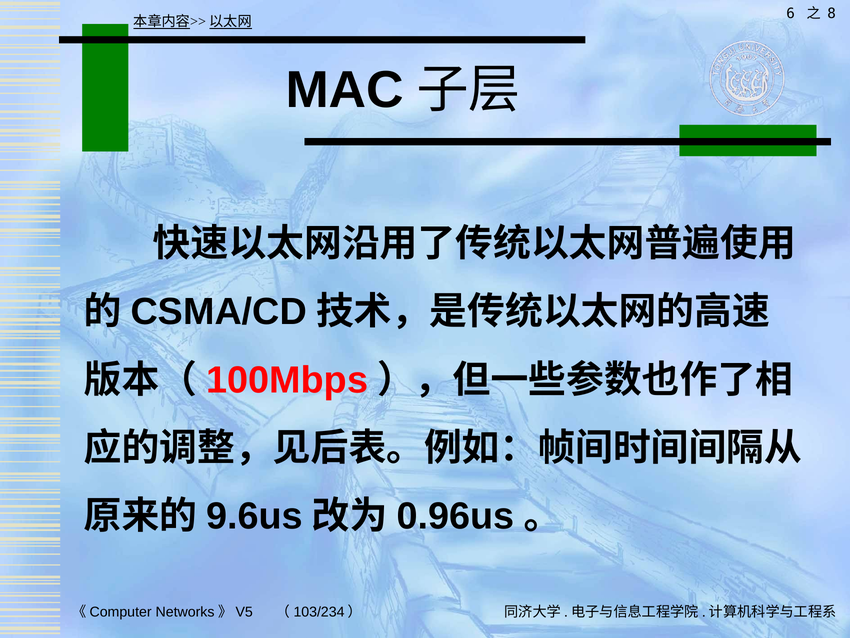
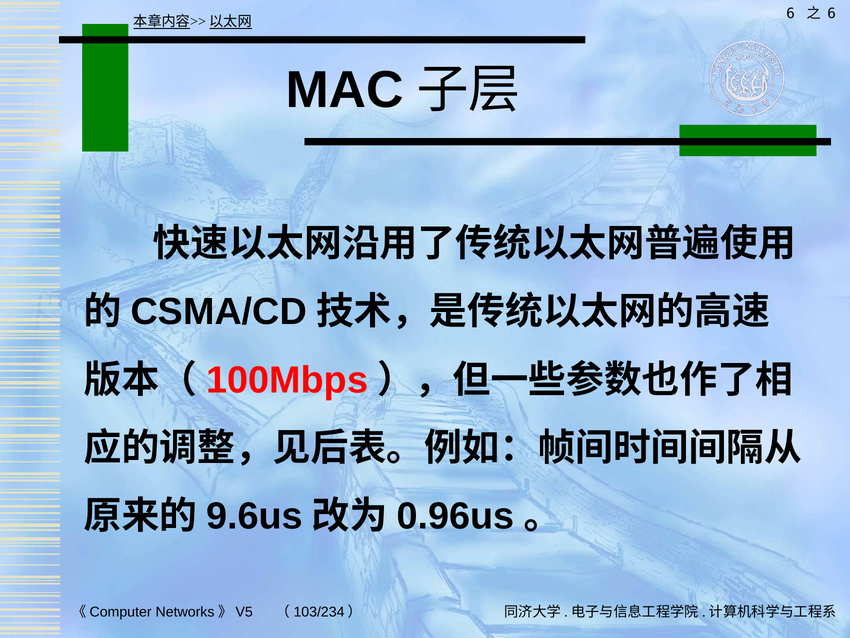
8 at (832, 14): 8 -> 6
